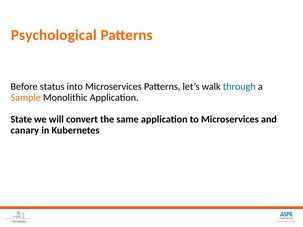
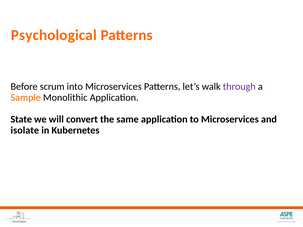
status: status -> scrum
through colour: blue -> purple
canary: canary -> isolate
